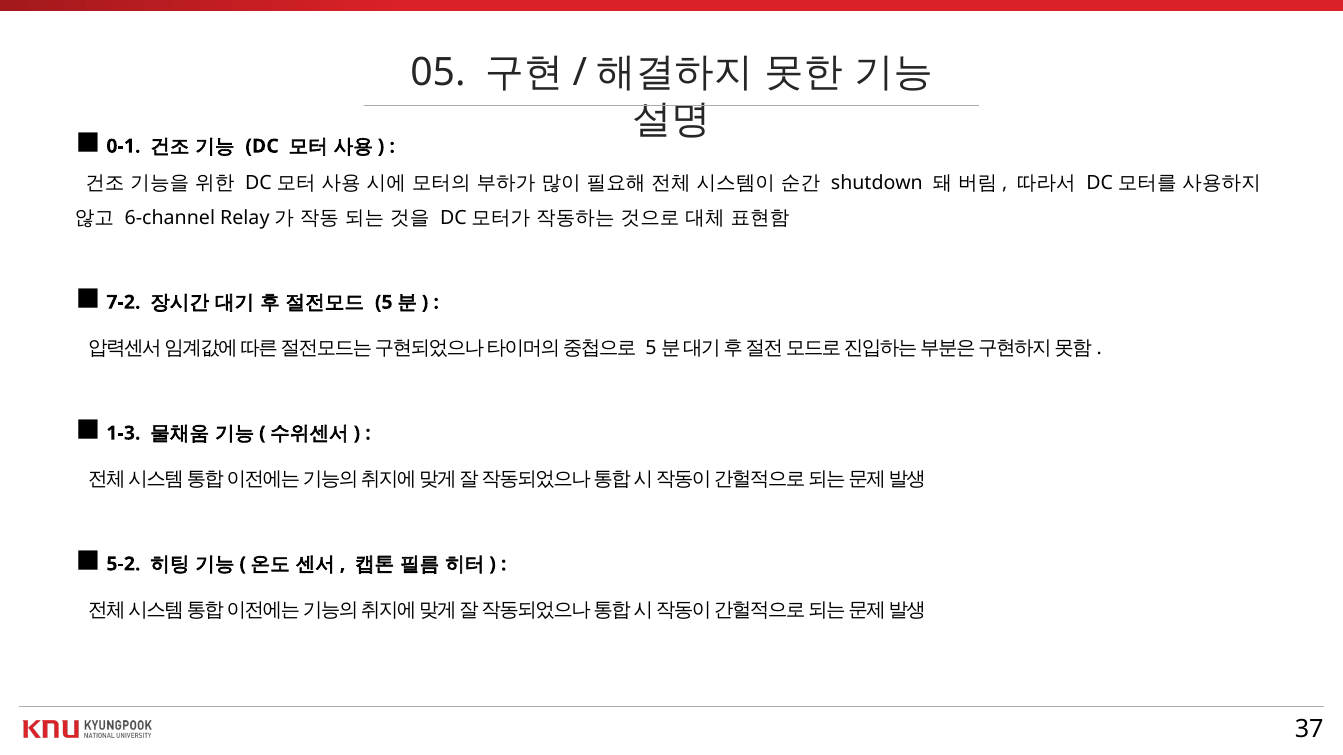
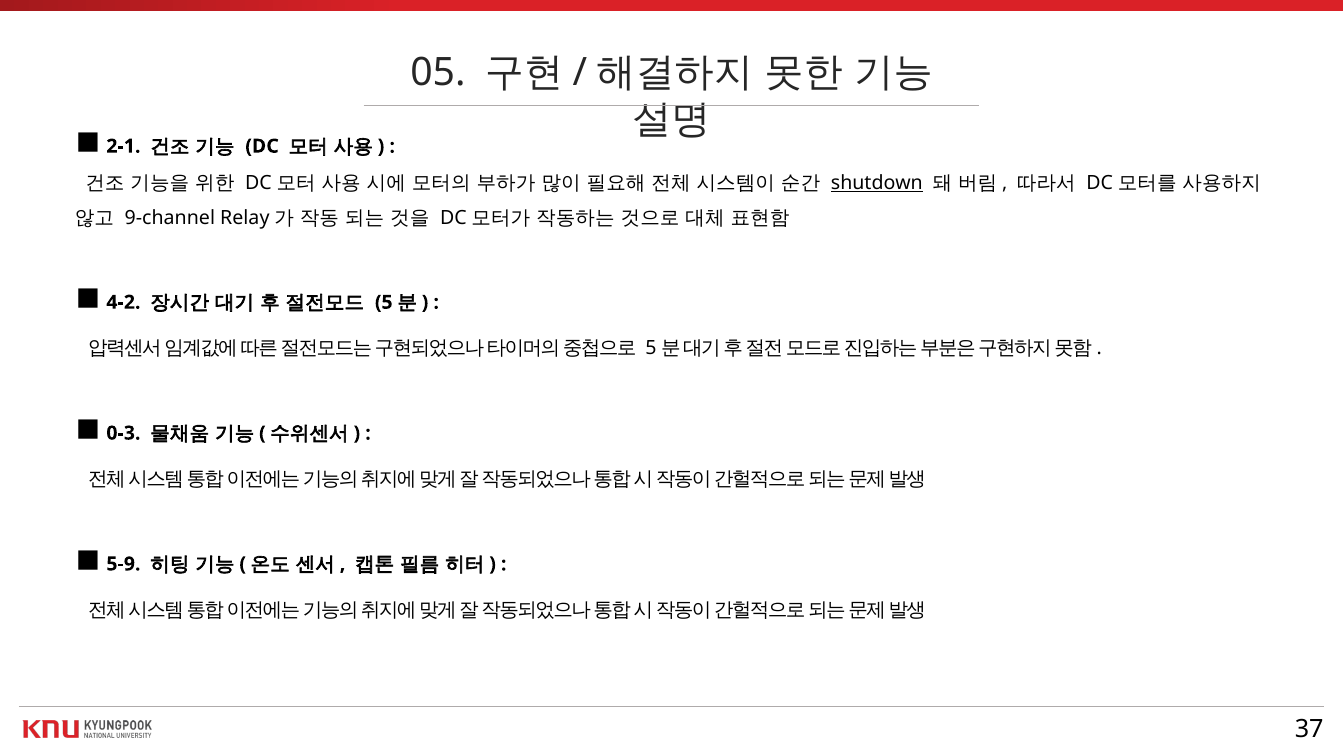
0-1: 0-1 -> 2-1
shutdown underline: none -> present
6-channel: 6-channel -> 9-channel
7-2: 7-2 -> 4-2
1-3: 1-3 -> 0-3
5-2: 5-2 -> 5-9
